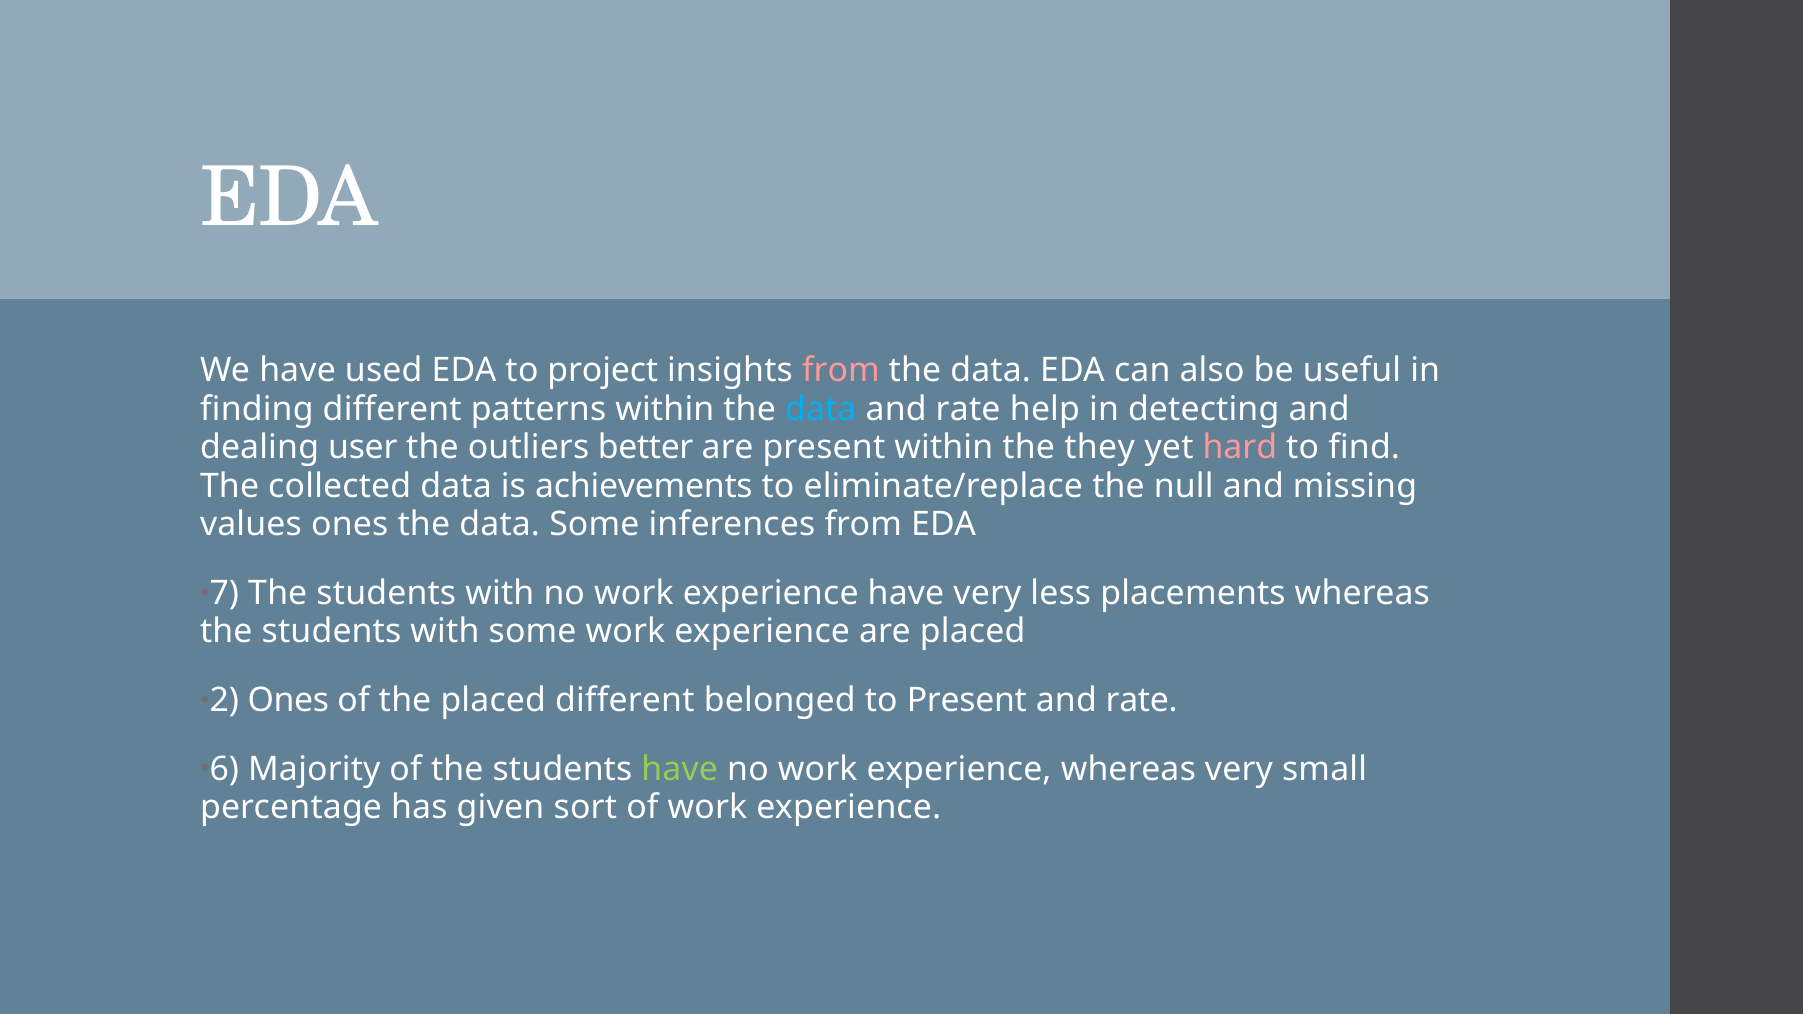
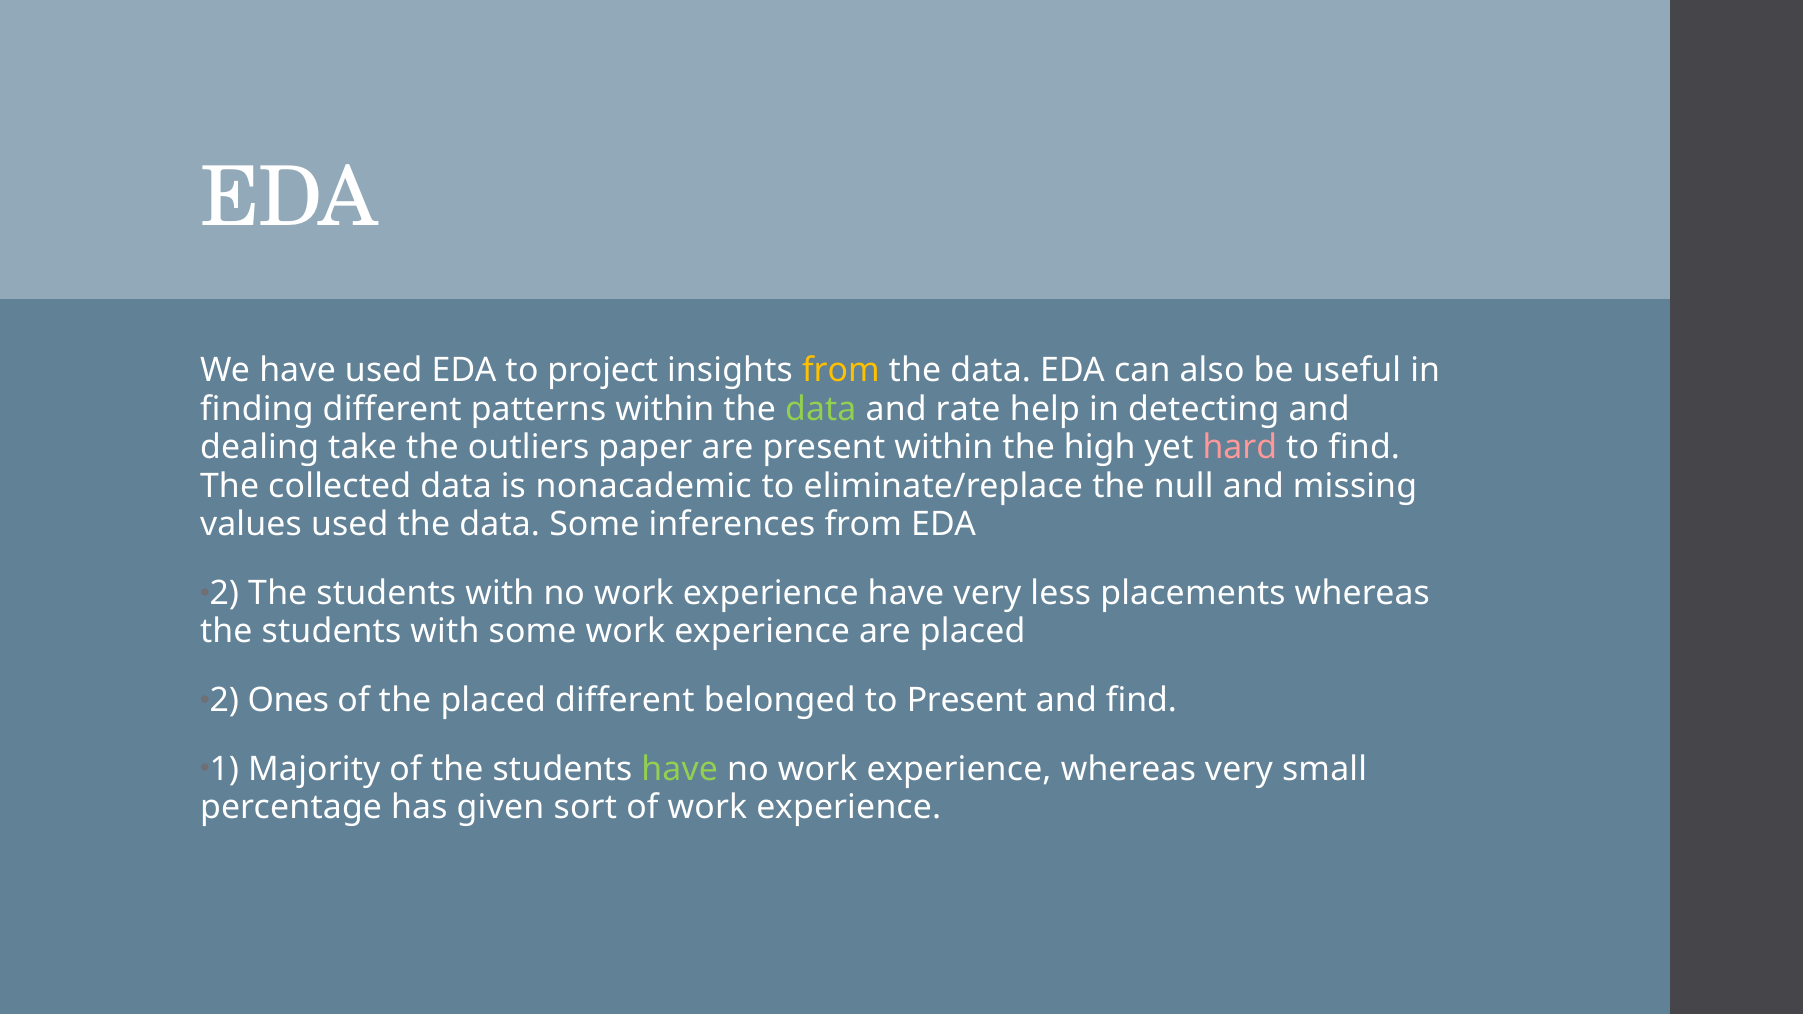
from at (841, 371) colour: pink -> yellow
data at (821, 409) colour: light blue -> light green
user: user -> take
better: better -> paper
they: they -> high
achievements: achievements -> nonacademic
values ones: ones -> used
7 at (224, 593): 7 -> 2
rate at (1142, 701): rate -> find
6: 6 -> 1
